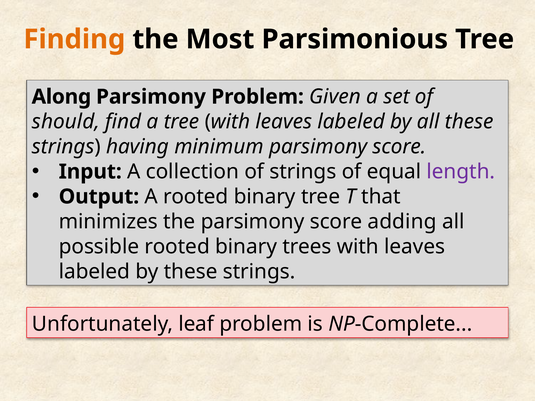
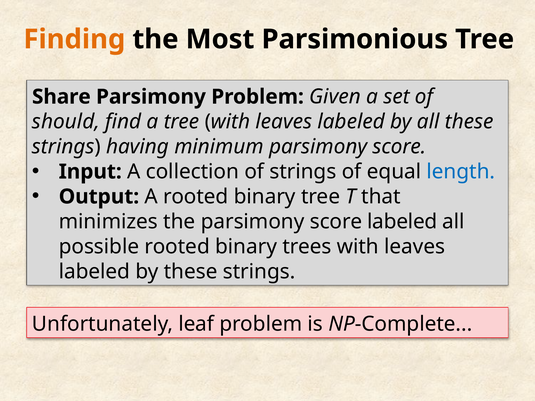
Along: Along -> Share
length colour: purple -> blue
score adding: adding -> labeled
